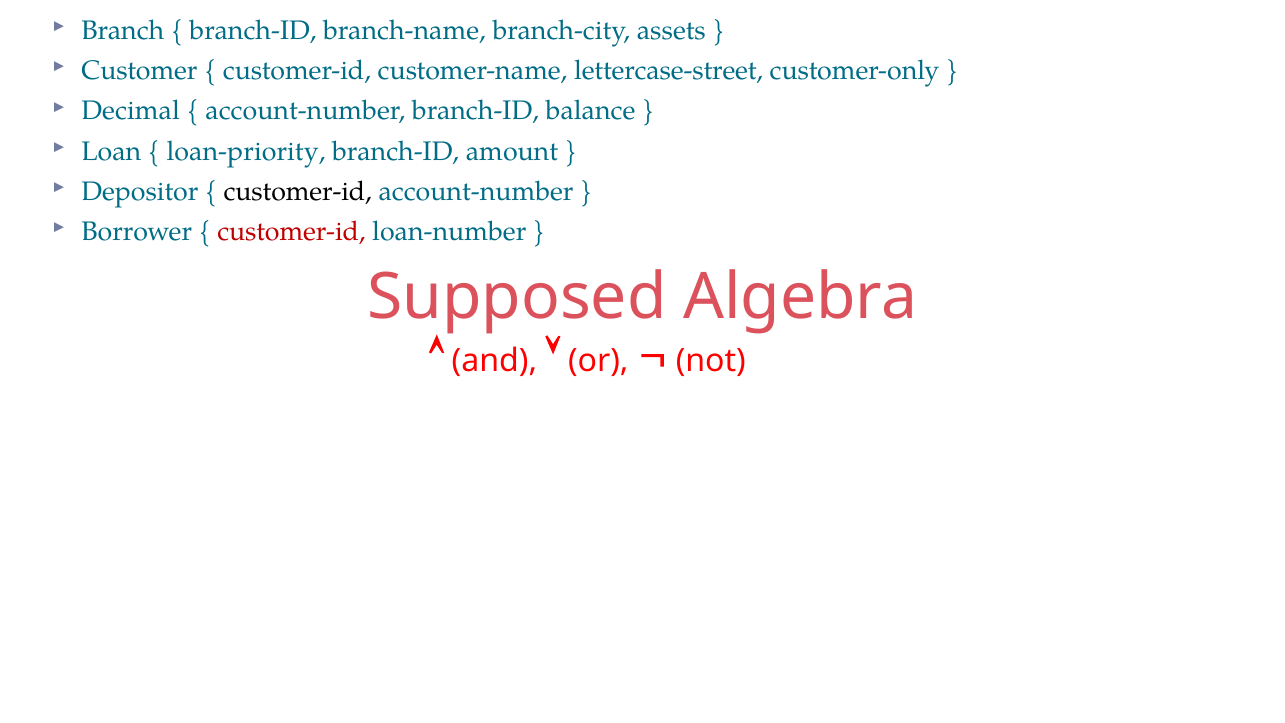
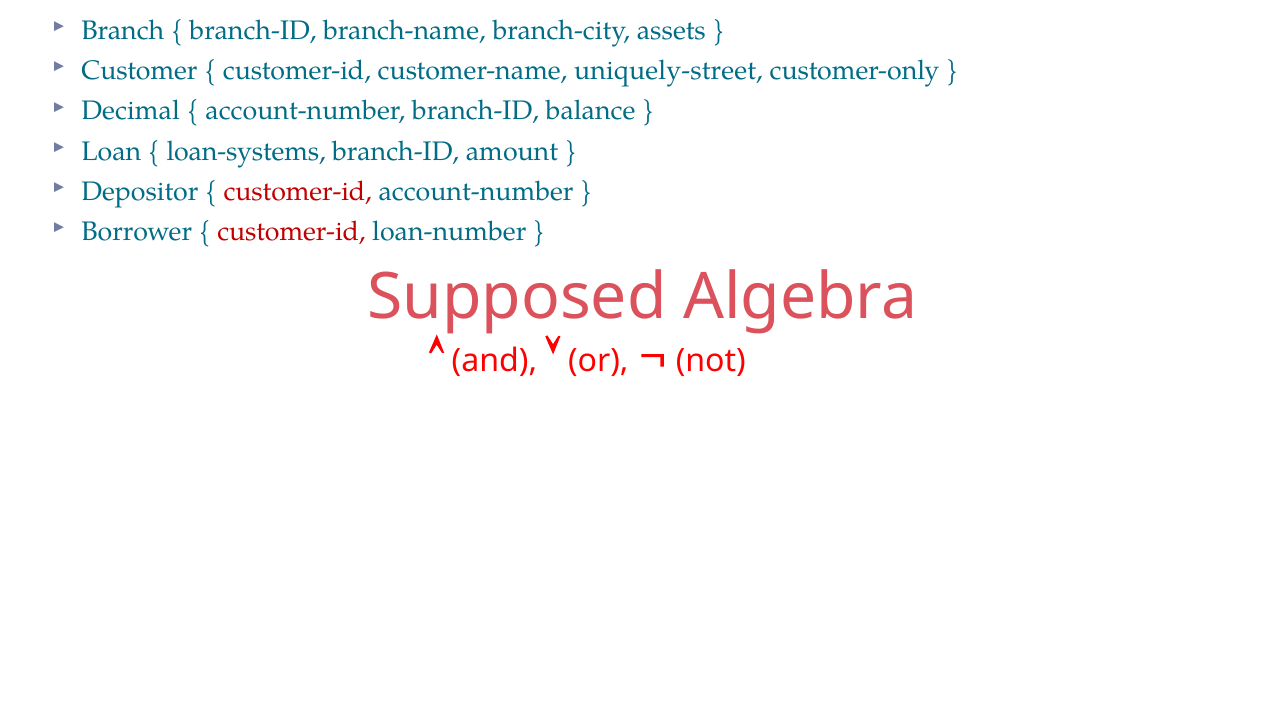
lettercase-street: lettercase-street -> uniquely-street
loan-priority: loan-priority -> loan-systems
customer-id at (298, 191) colour: black -> red
